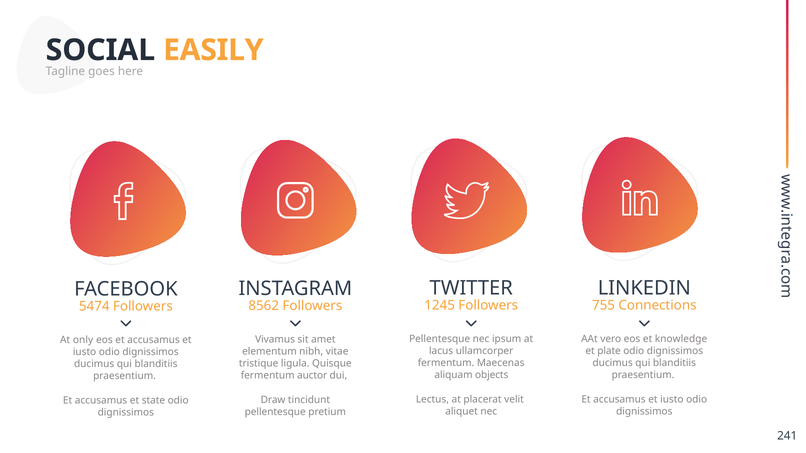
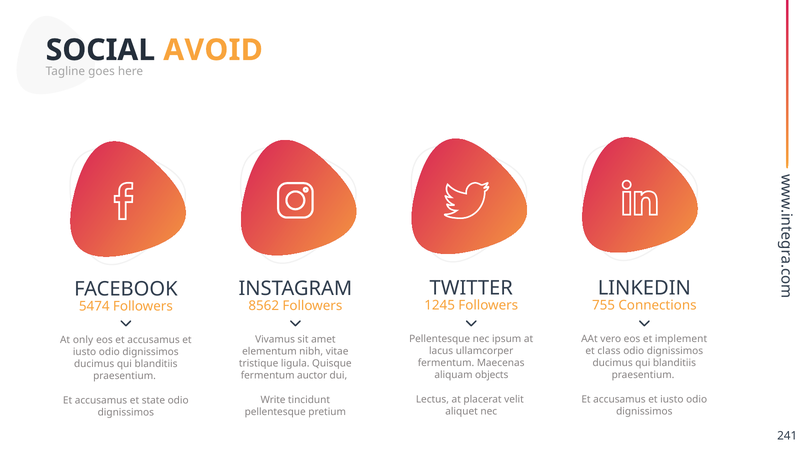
EASILY: EASILY -> AVOID
knowledge: knowledge -> implement
plate: plate -> class
Draw: Draw -> Write
